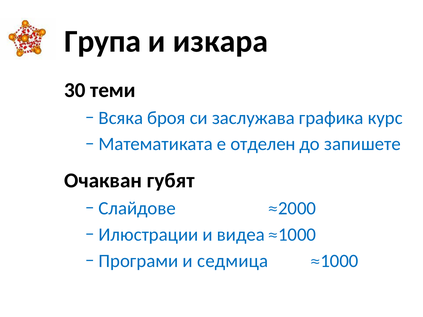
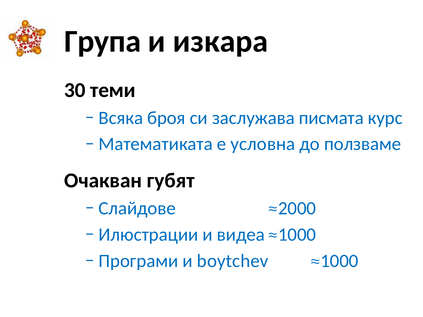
графика: графика -> писмата
отделен: отделен -> условна
запишете: запишете -> ползваме
седмица: седмица -> boytchev
